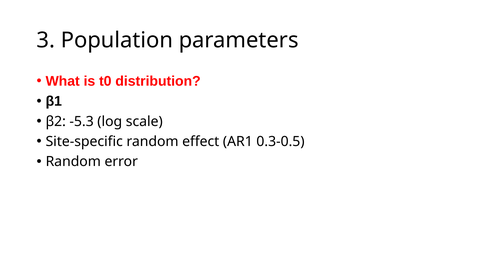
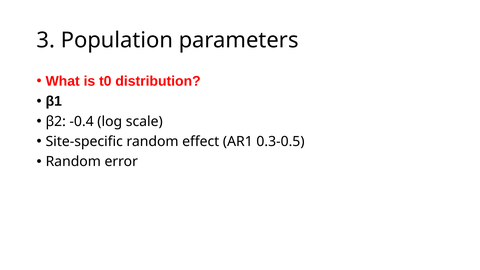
-5.3: -5.3 -> -0.4
